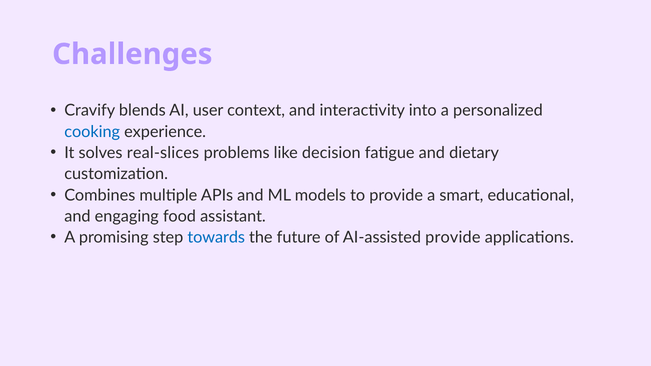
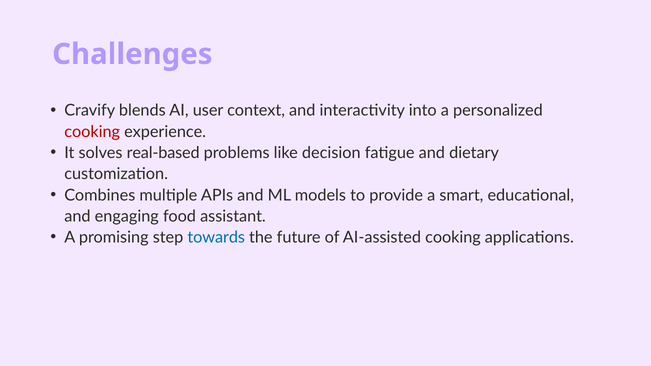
cooking at (92, 132) colour: blue -> red
real-slices: real-slices -> real-based
AI-assisted provide: provide -> cooking
